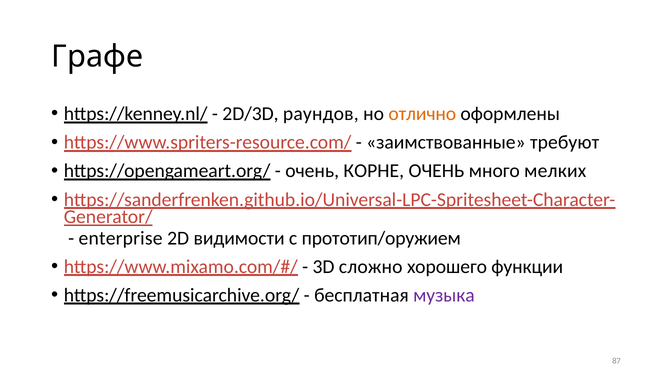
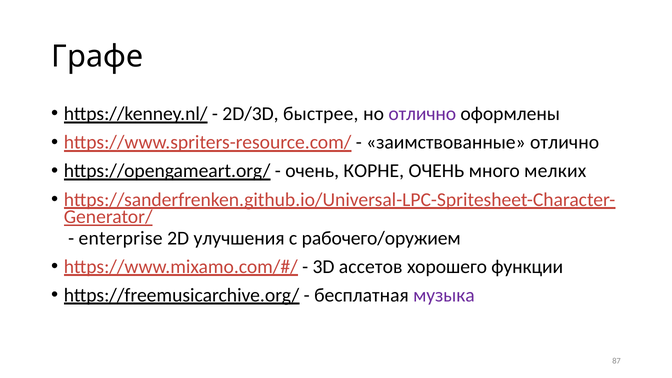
раундов: раундов -> быстрее
отлично at (422, 114) colour: orange -> purple
заимствованные требуют: требуют -> отлично
видимости: видимости -> улучшения
прототип/оружием: прототип/оружием -> рабочего/оружием
сложно: сложно -> ассетов
